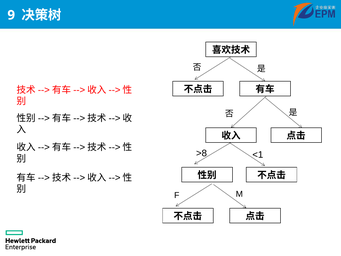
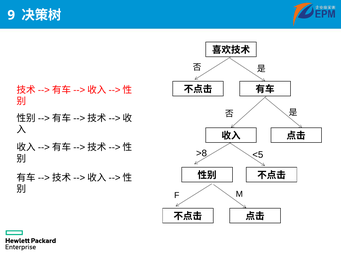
<1: <1 -> <5
